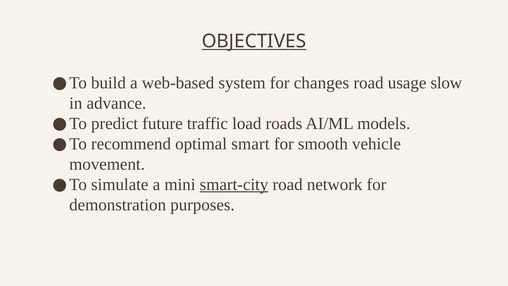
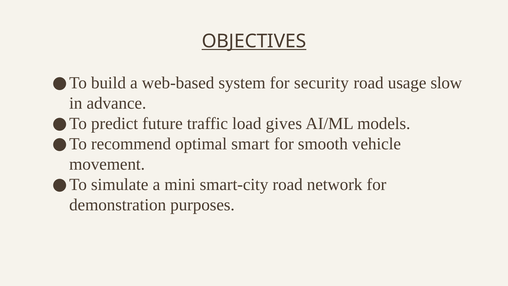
changes: changes -> security
roads: roads -> gives
smart-city underline: present -> none
